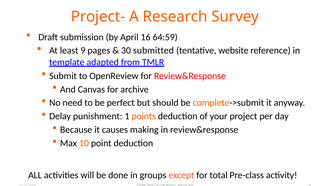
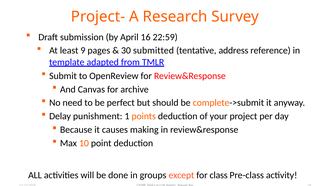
64:59: 64:59 -> 22:59
website: website -> address
total: total -> class
